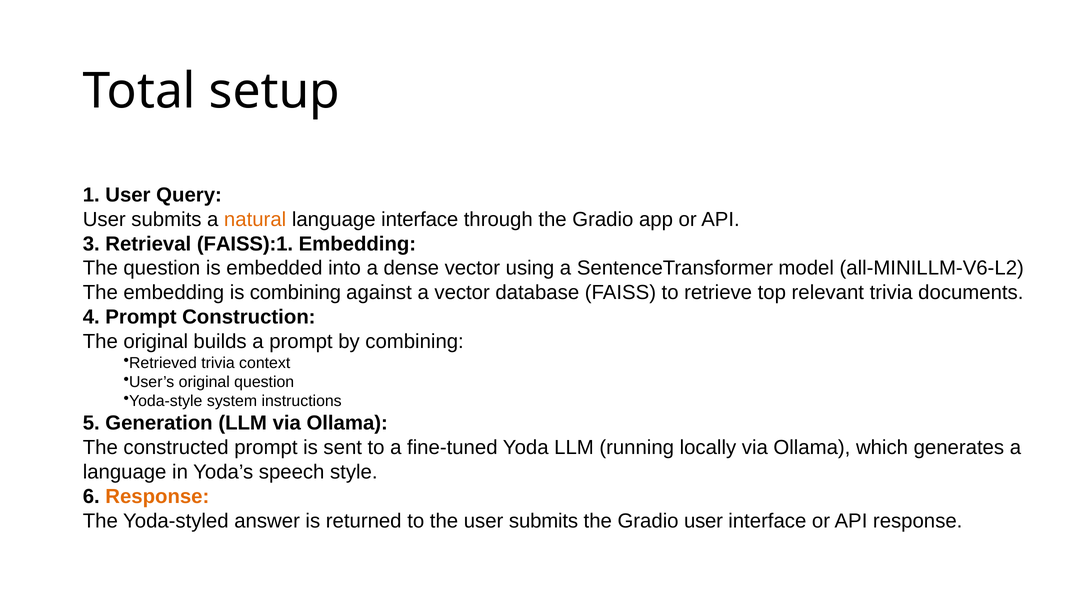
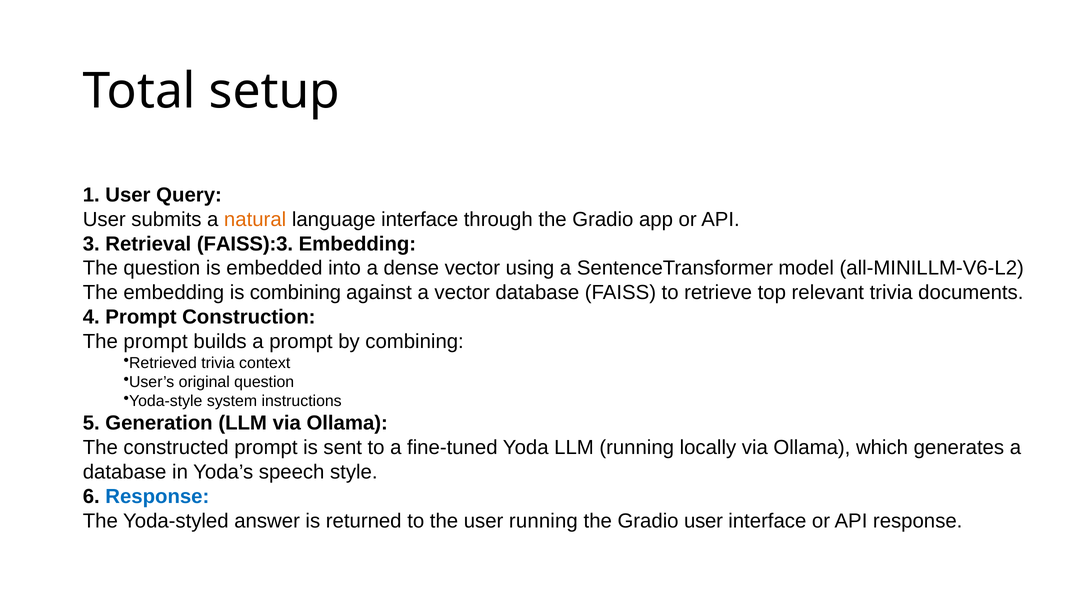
FAISS):1: FAISS):1 -> FAISS):3
The original: original -> prompt
language at (125, 472): language -> database
Response at (157, 496) colour: orange -> blue
the user submits: submits -> running
